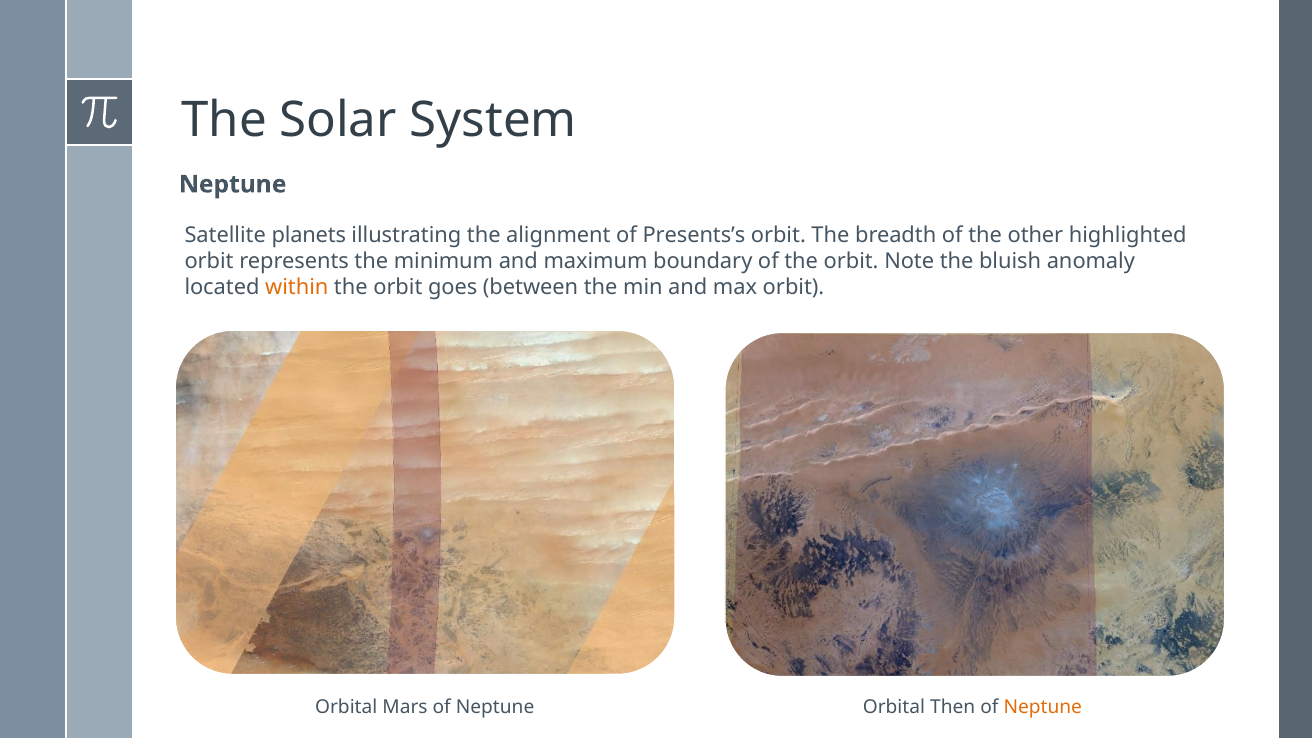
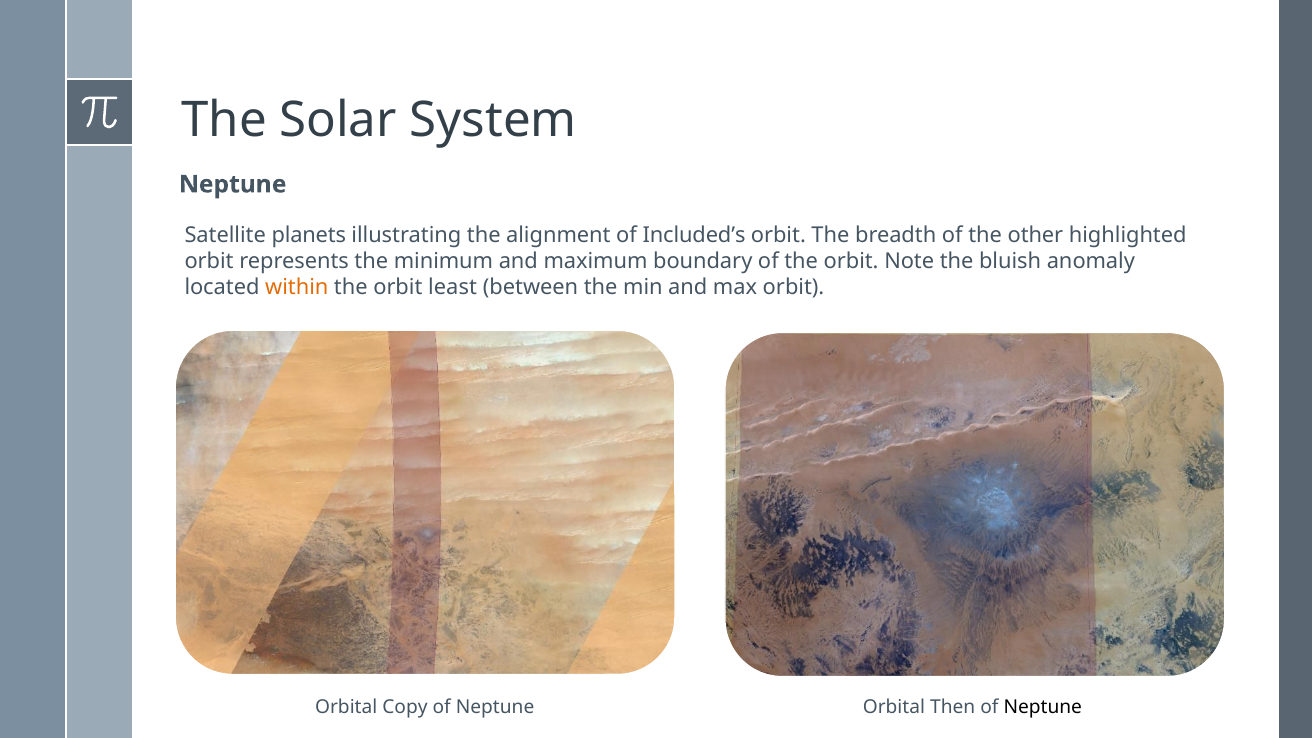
Presents’s: Presents’s -> Included’s
goes: goes -> least
Mars: Mars -> Copy
Neptune at (1043, 708) colour: orange -> black
